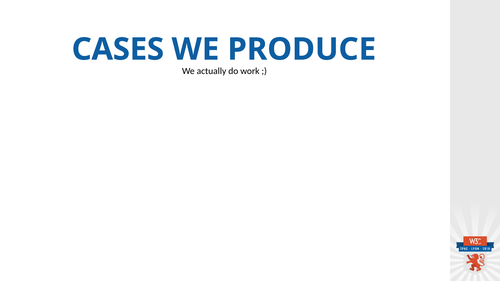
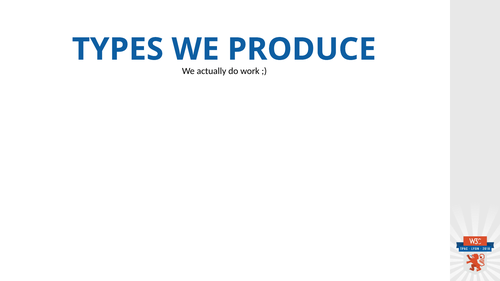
CASES: CASES -> TYPES
